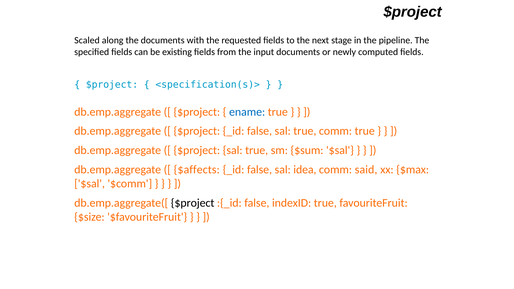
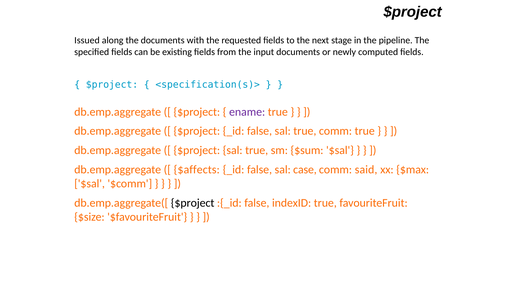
Scaled: Scaled -> Issued
ename colour: blue -> purple
idea: idea -> case
